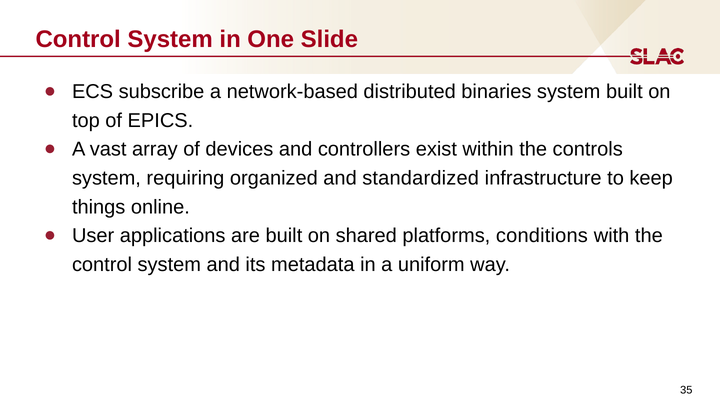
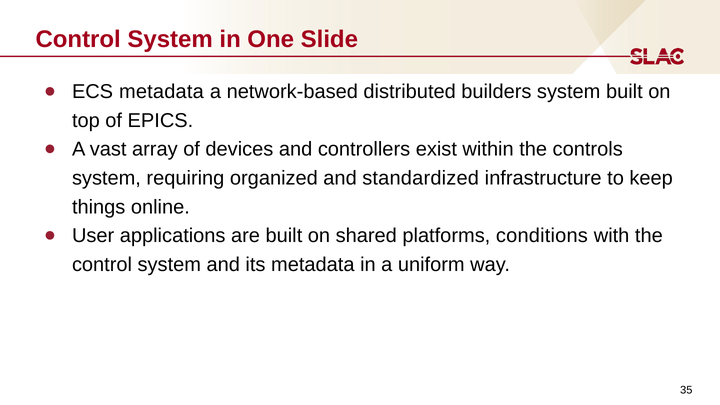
ECS subscribe: subscribe -> metadata
binaries: binaries -> builders
